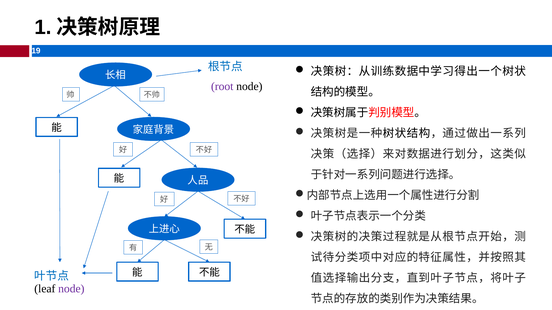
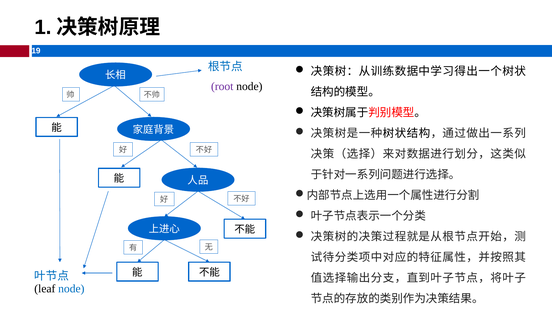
node at (71, 289) colour: purple -> blue
